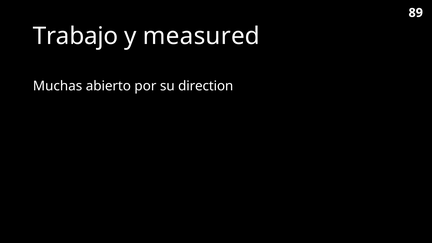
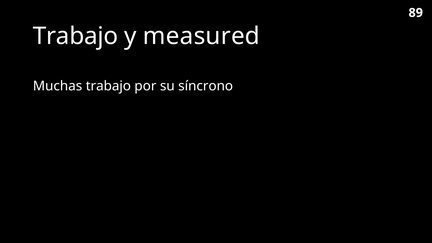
Muchas abierto: abierto -> trabajo
direction: direction -> síncrono
